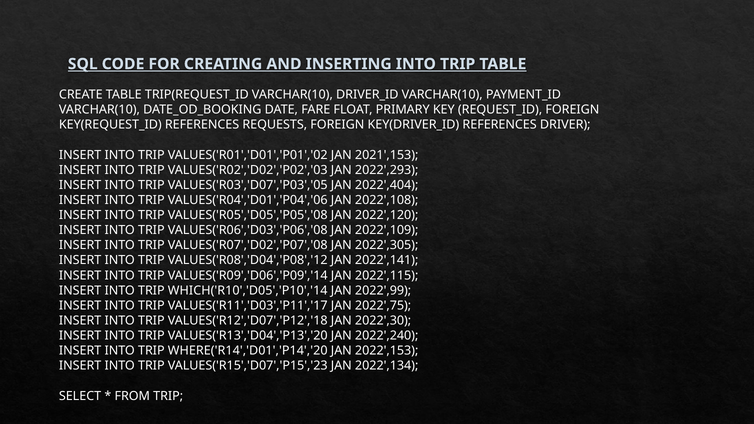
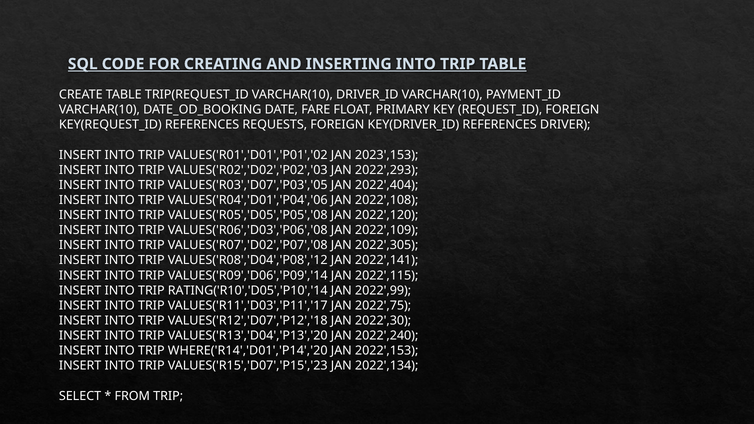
2021',153: 2021',153 -> 2023',153
WHICH('R10','D05','P10','14: WHICH('R10','D05','P10','14 -> RATING('R10','D05','P10','14
